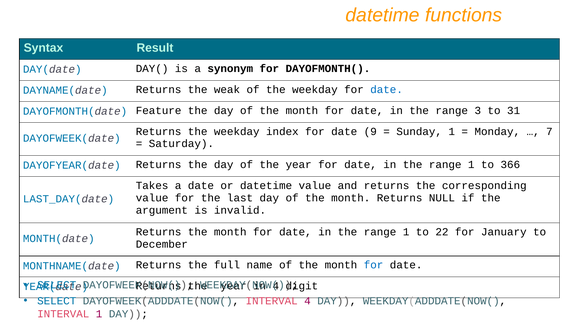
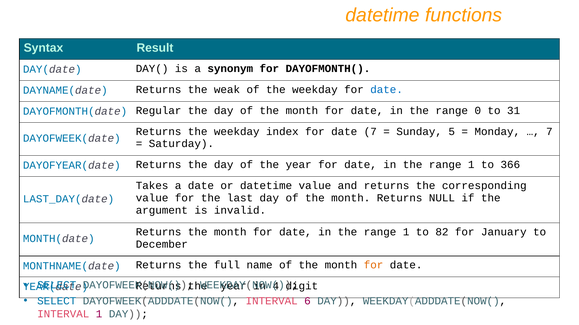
Feature: Feature -> Regular
3: 3 -> 0
date 9: 9 -> 7
Sunday 1: 1 -> 5
22: 22 -> 82
for at (374, 266) colour: blue -> orange
INTERVAL 4: 4 -> 6
